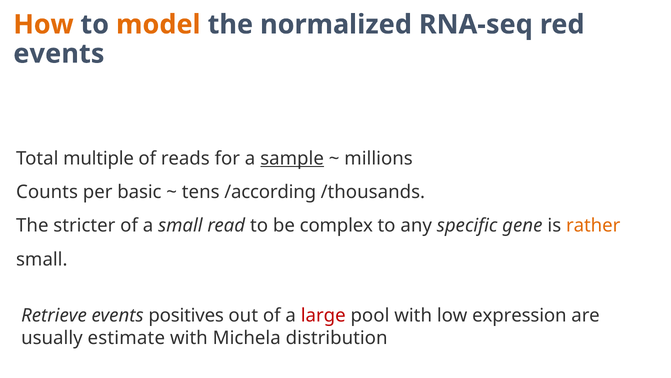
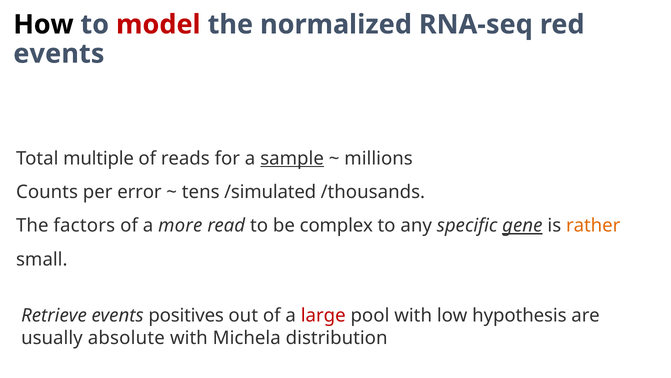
How colour: orange -> black
model colour: orange -> red
basic: basic -> error
/according: /according -> /simulated
stricter: stricter -> factors
a small: small -> more
gene underline: none -> present
expression: expression -> hypothesis
estimate: estimate -> absolute
